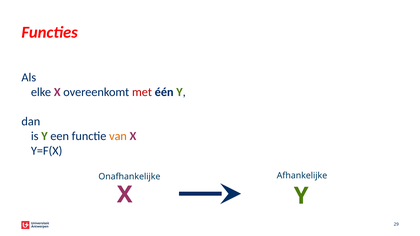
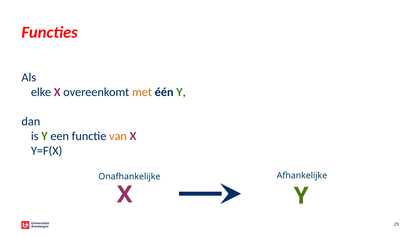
met colour: red -> orange
